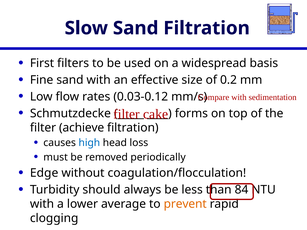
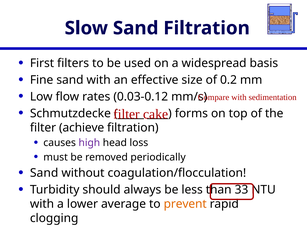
high colour: blue -> purple
Edge at (44, 173): Edge -> Sand
84: 84 -> 33
